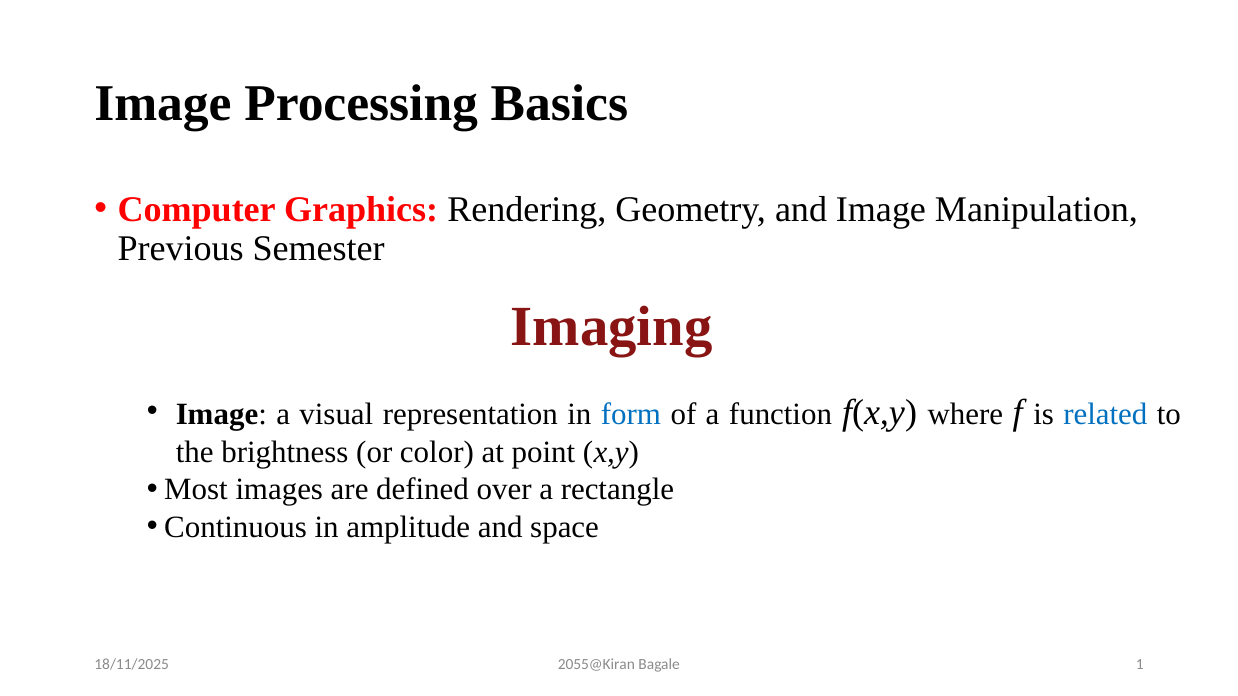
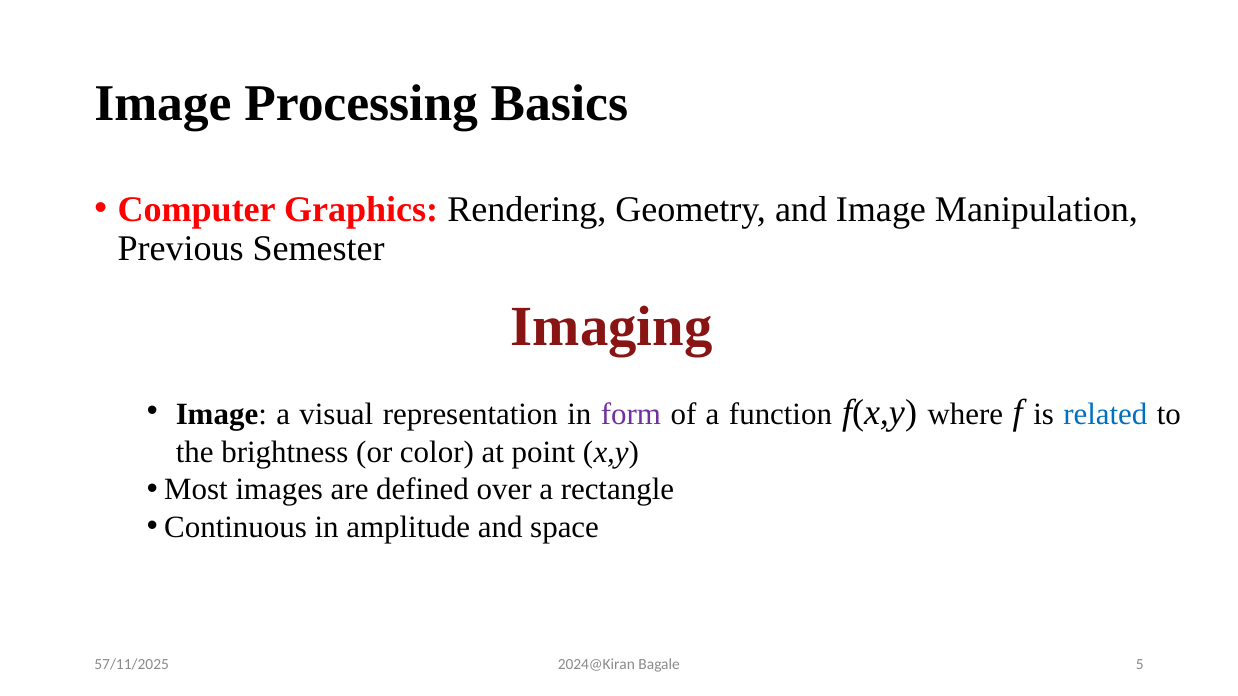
form colour: blue -> purple
2055@Kiran: 2055@Kiran -> 2024@Kiran
1: 1 -> 5
18/11/2025: 18/11/2025 -> 57/11/2025
